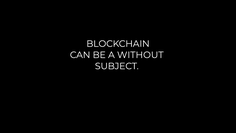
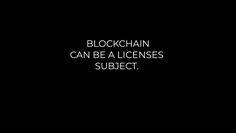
WITHOUT: WITHOUT -> LICENSES
